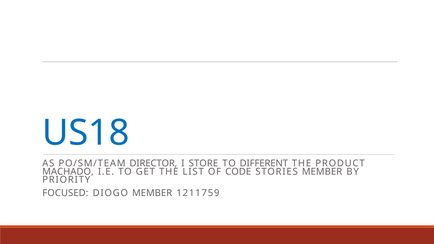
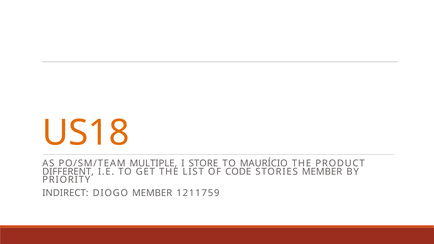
US18 colour: blue -> orange
DIRECTOR: DIRECTOR -> MULTIPLE
DIFFERENT: DIFFERENT -> MAURÍCIO
MACHADO: MACHADO -> DIFFERENT
FOCUSED: FOCUSED -> INDIRECT
